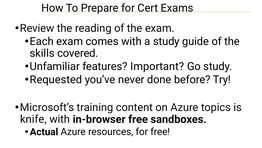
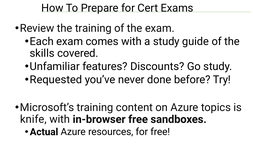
the reading: reading -> training
Important: Important -> Discounts
